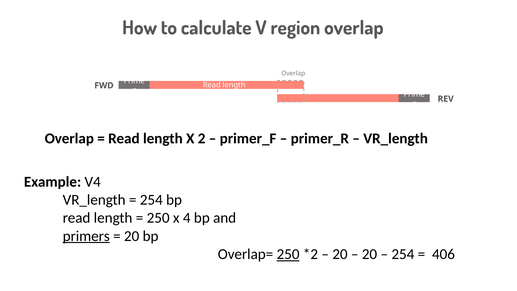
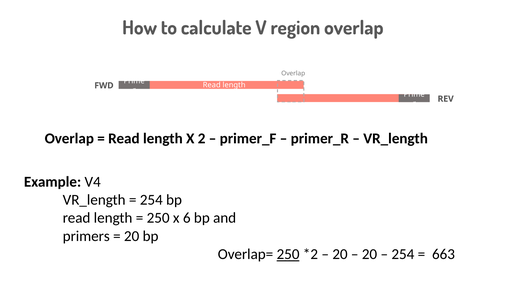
4: 4 -> 6
primers underline: present -> none
406: 406 -> 663
